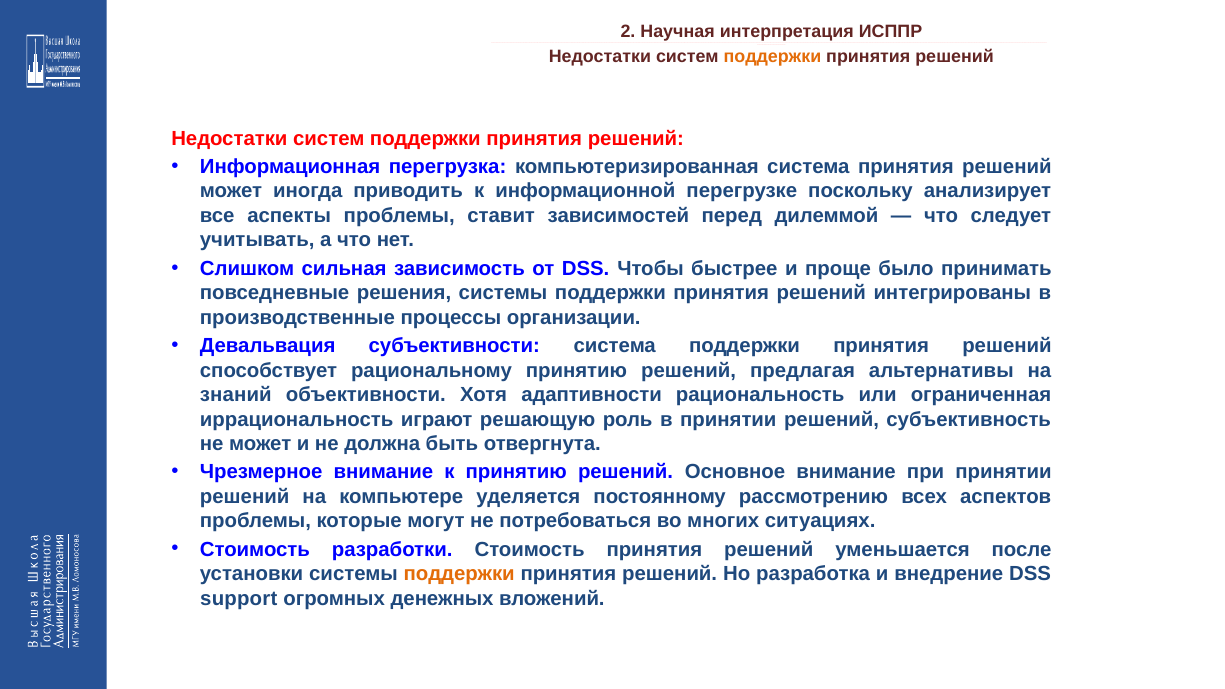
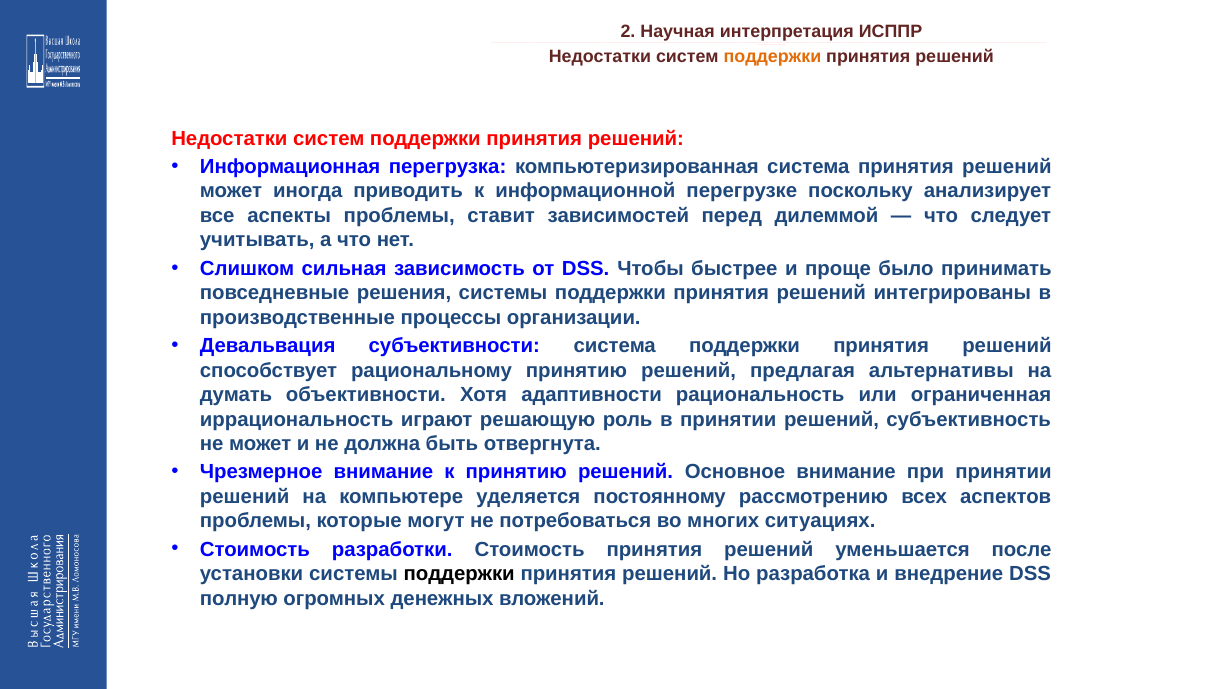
знаний: знаний -> думать
поддержки at (459, 574) colour: orange -> black
support: support -> полную
